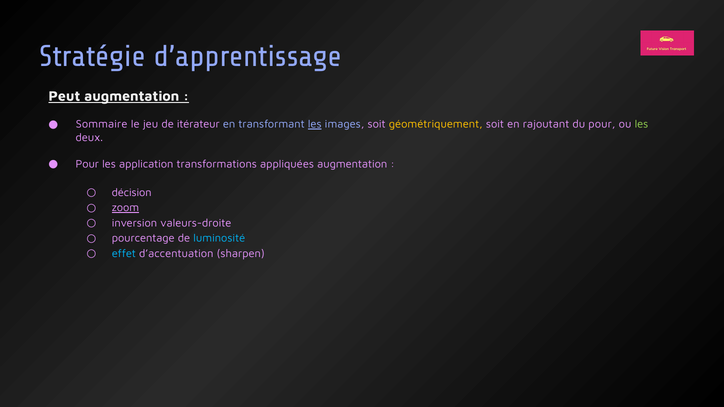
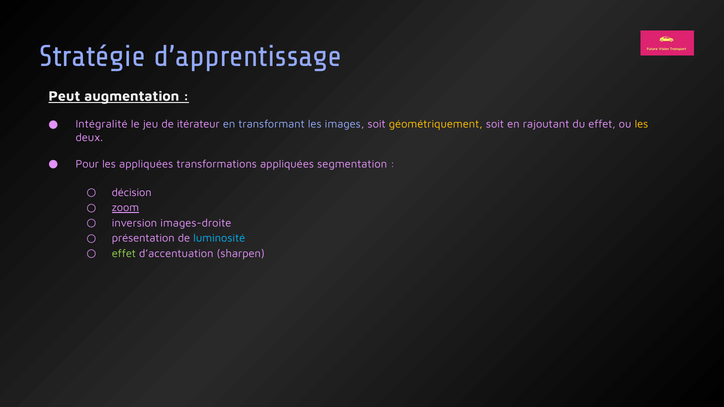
Sommaire: Sommaire -> Intégralité
les at (315, 124) underline: present -> none
du pour: pour -> effet
les at (641, 124) colour: light green -> yellow
les application: application -> appliquées
appliquées augmentation: augmentation -> segmentation
valeurs-droite: valeurs-droite -> images-droite
pourcentage: pourcentage -> présentation
effet at (124, 254) colour: light blue -> light green
